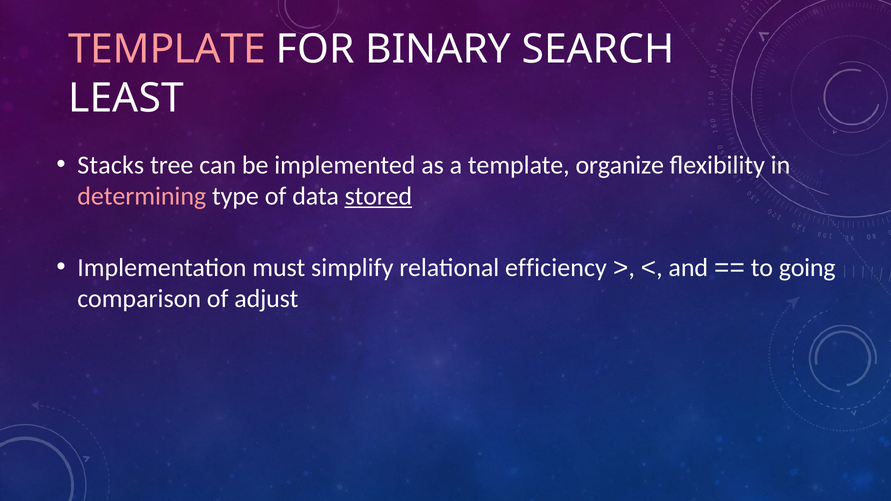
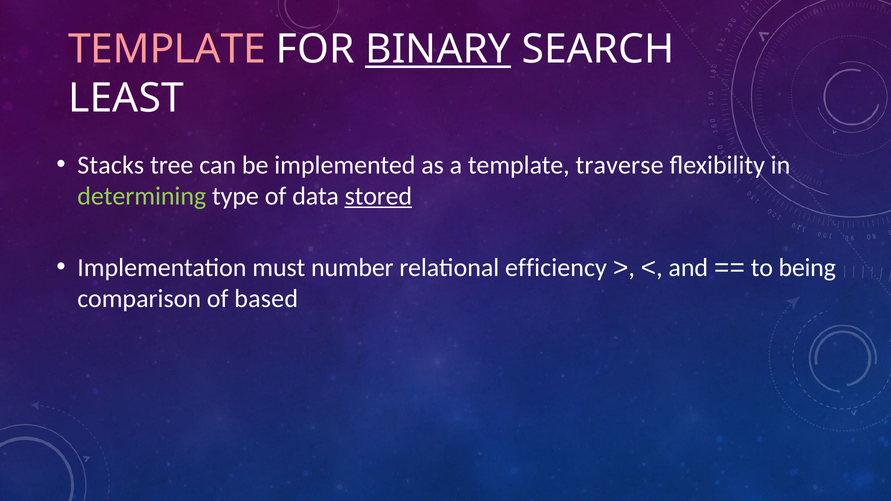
BINARY underline: none -> present
organize: organize -> traverse
determining colour: pink -> light green
simplify: simplify -> number
going: going -> being
adjust: adjust -> based
